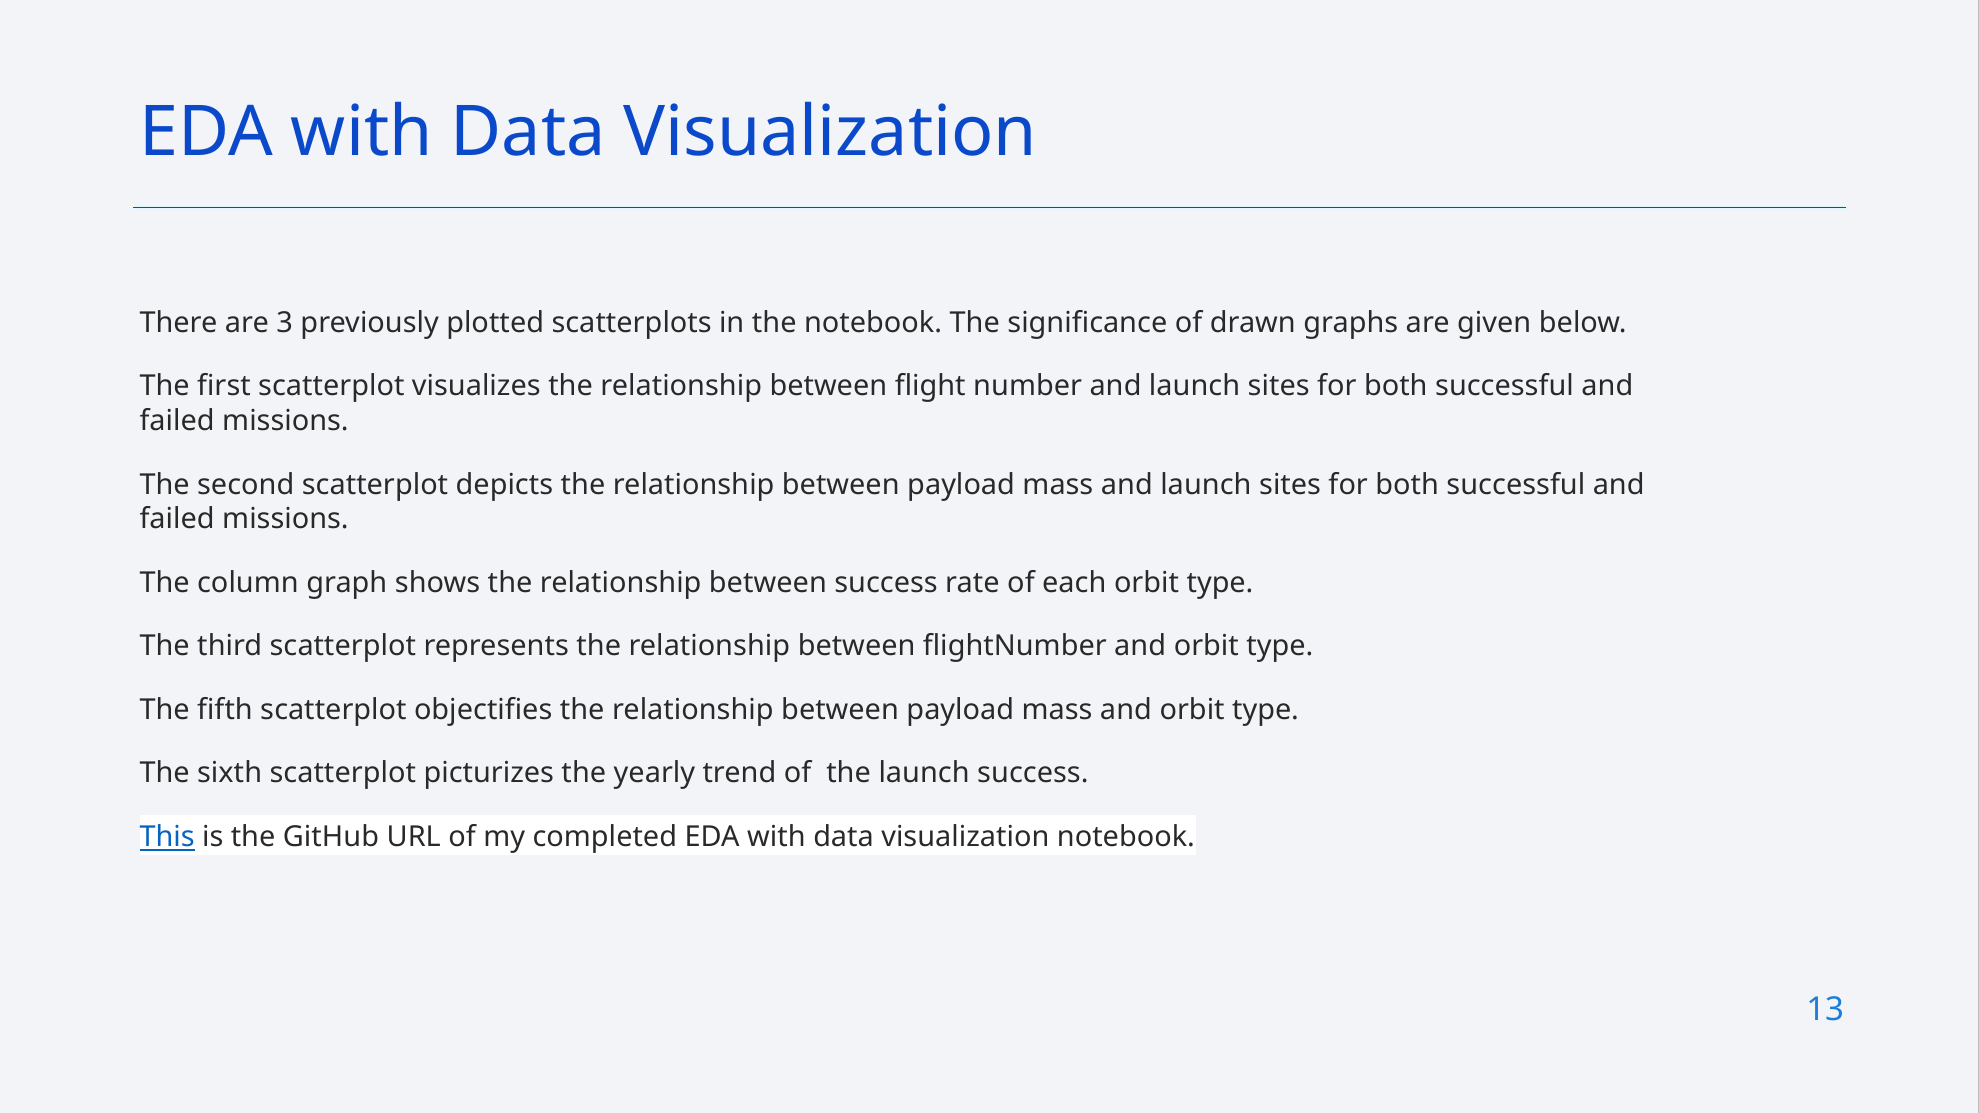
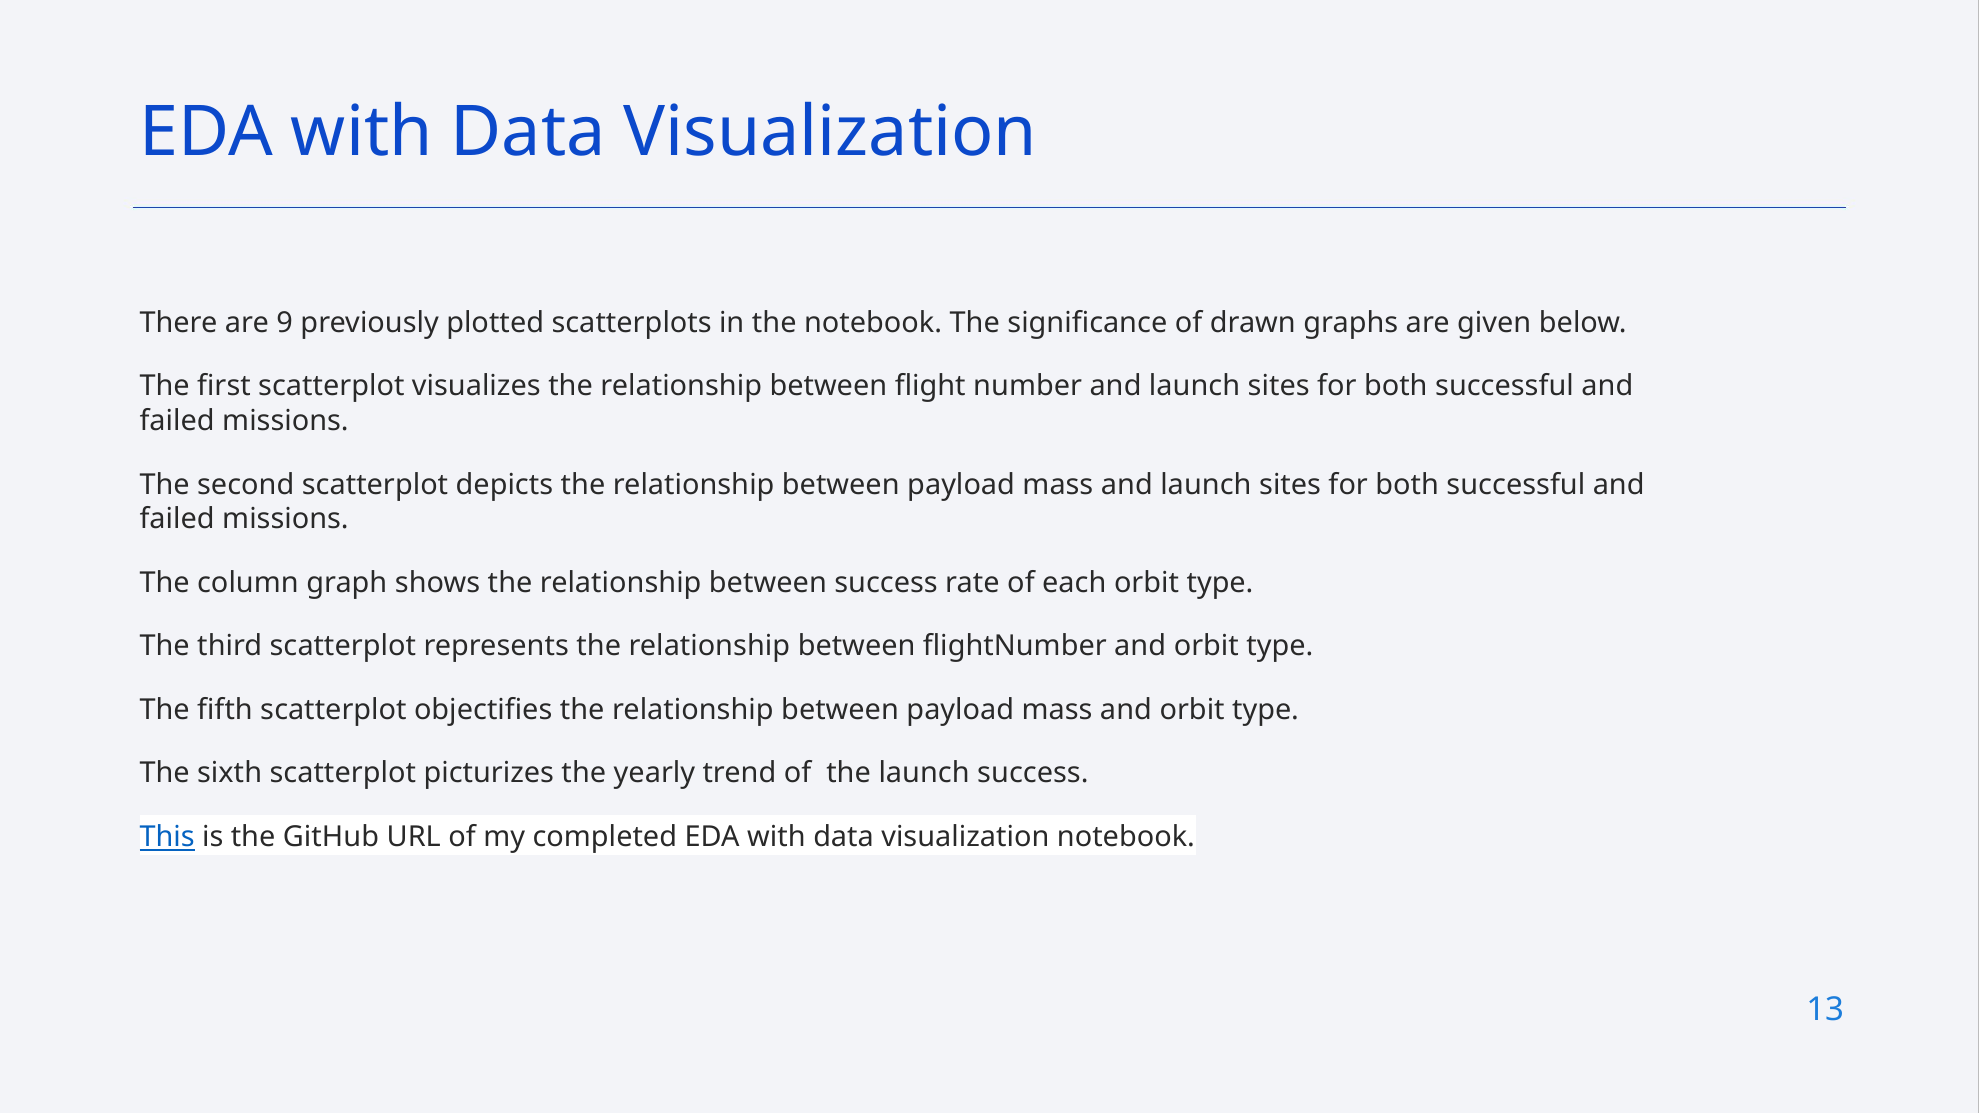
3: 3 -> 9
